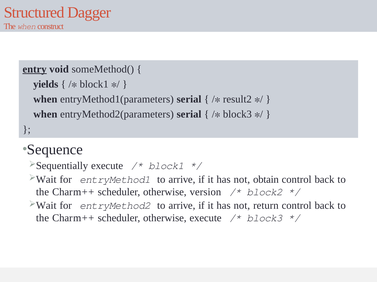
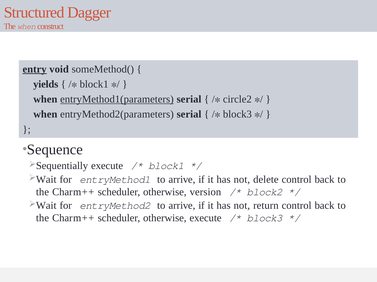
entryMethod1(parameters underline: none -> present
result2: result2 -> circle2
obtain: obtain -> delete
